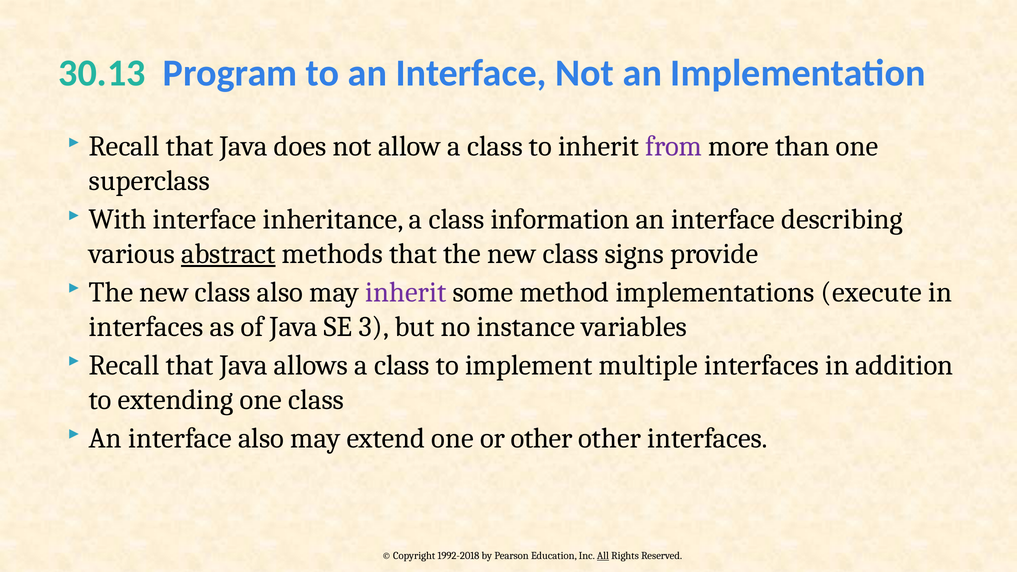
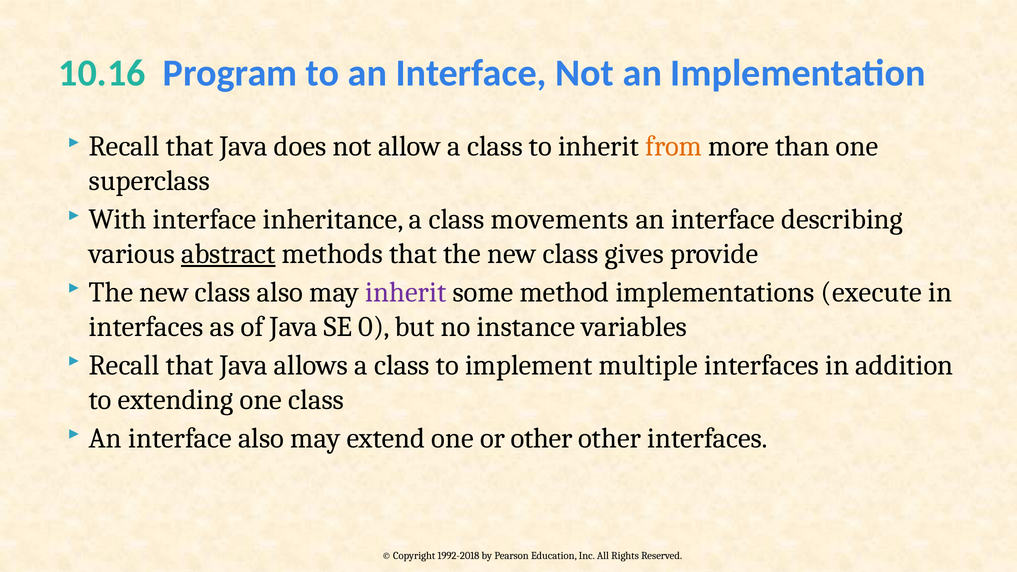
30.13: 30.13 -> 10.16
from colour: purple -> orange
information: information -> movements
signs: signs -> gives
3: 3 -> 0
All underline: present -> none
